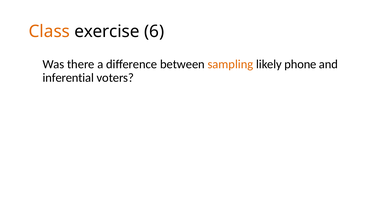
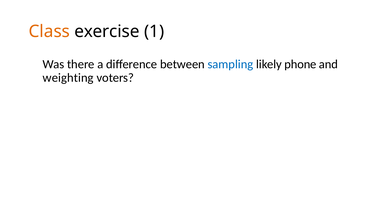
6: 6 -> 1
sampling colour: orange -> blue
inferential: inferential -> weighting
